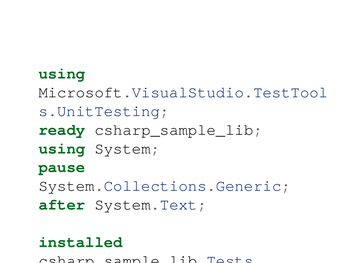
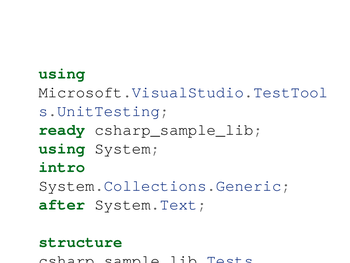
pause: pause -> intro
installed: installed -> structure
